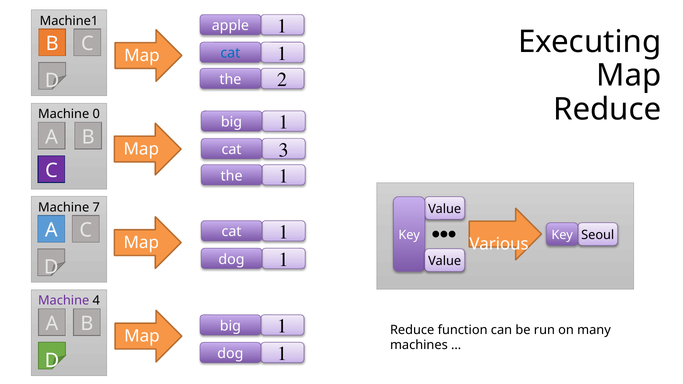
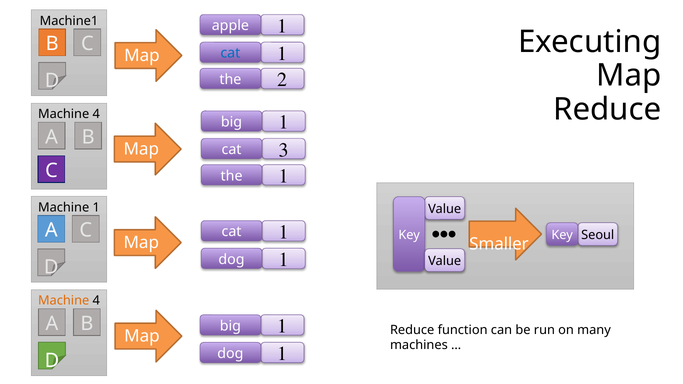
0 at (96, 114): 0 -> 4
Machine 7: 7 -> 1
Various: Various -> Smaller
Machine at (64, 301) colour: purple -> orange
